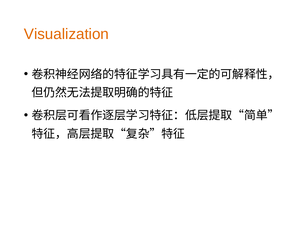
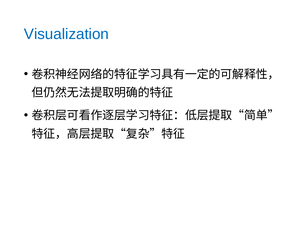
Visualization colour: orange -> blue
